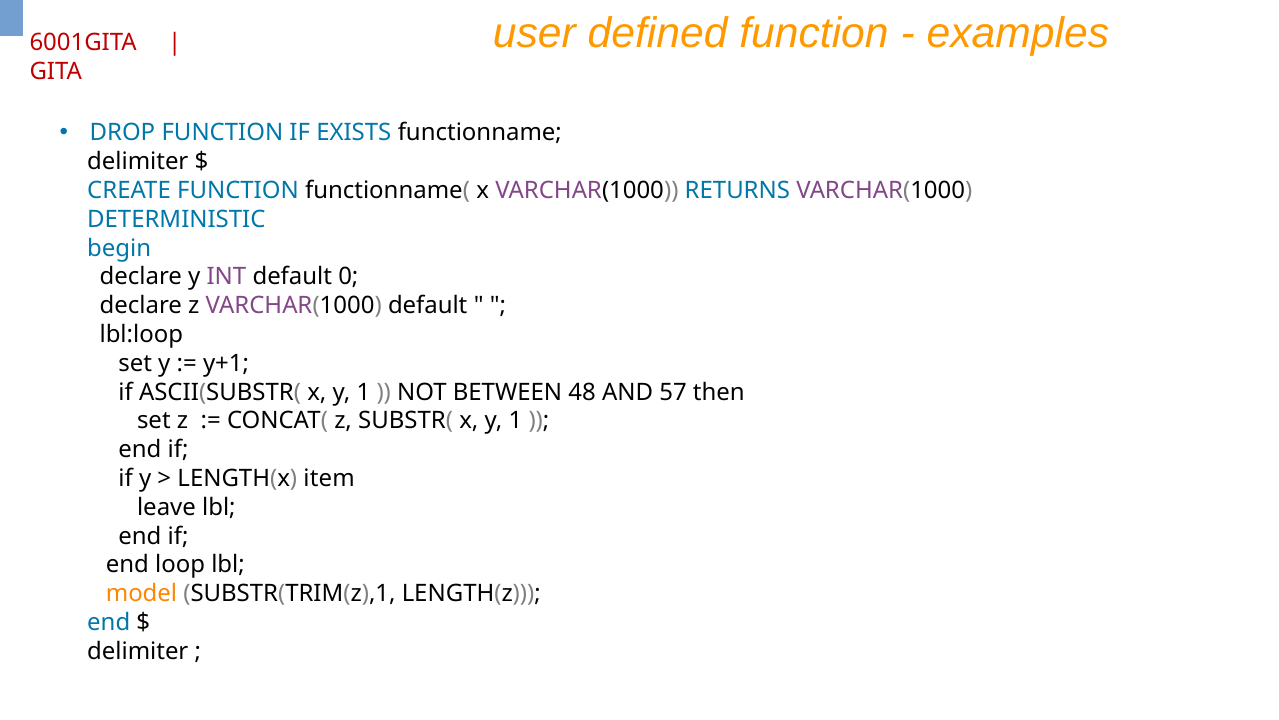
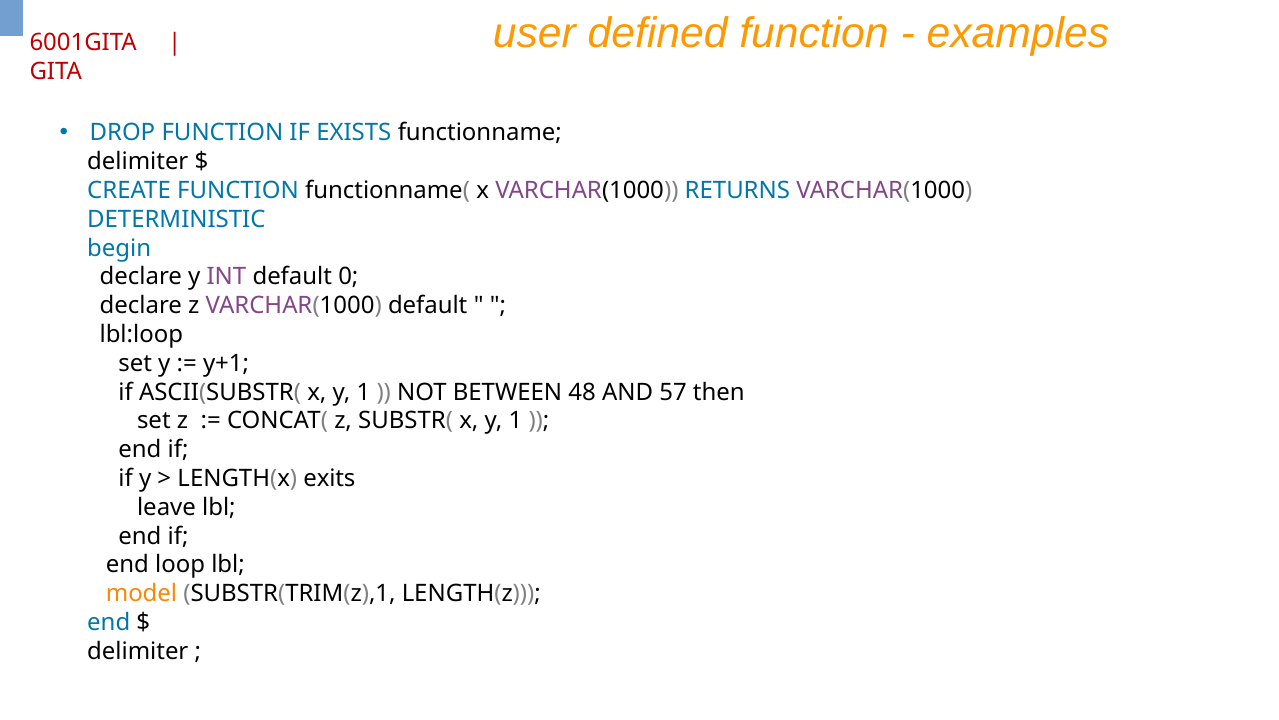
item: item -> exits
